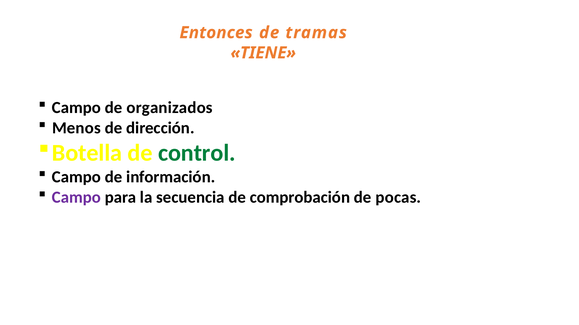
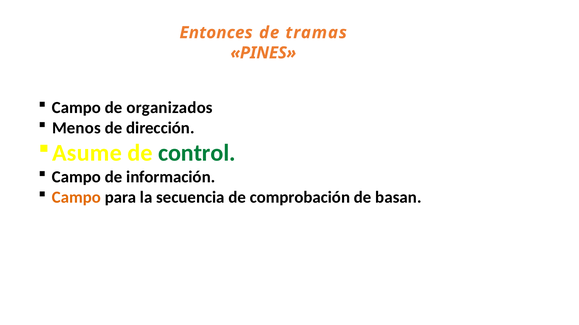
TIENE: TIENE -> PINES
Botella: Botella -> Asume
Campo at (77, 198) colour: purple -> orange
pocas: pocas -> basan
